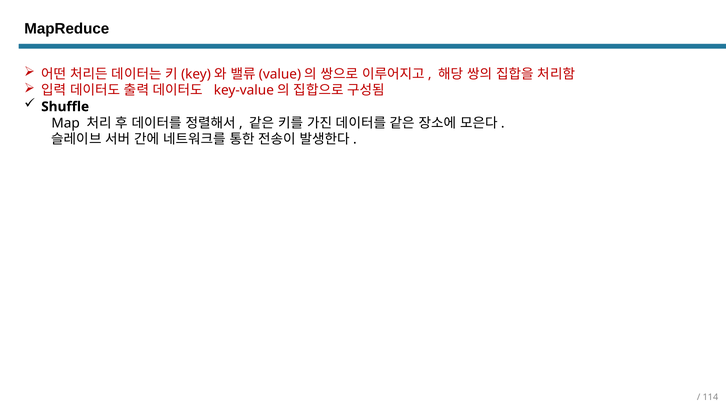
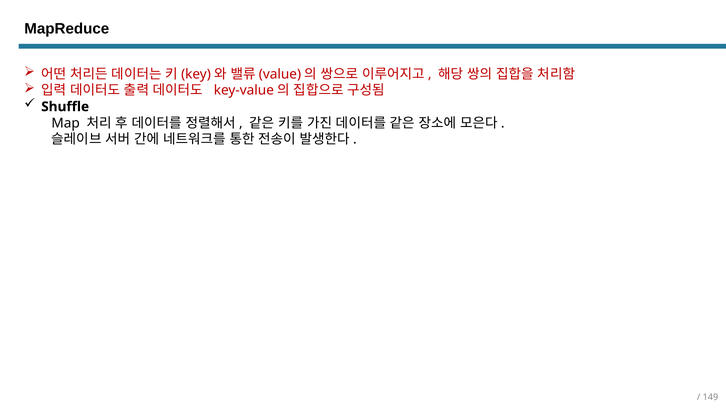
114: 114 -> 149
